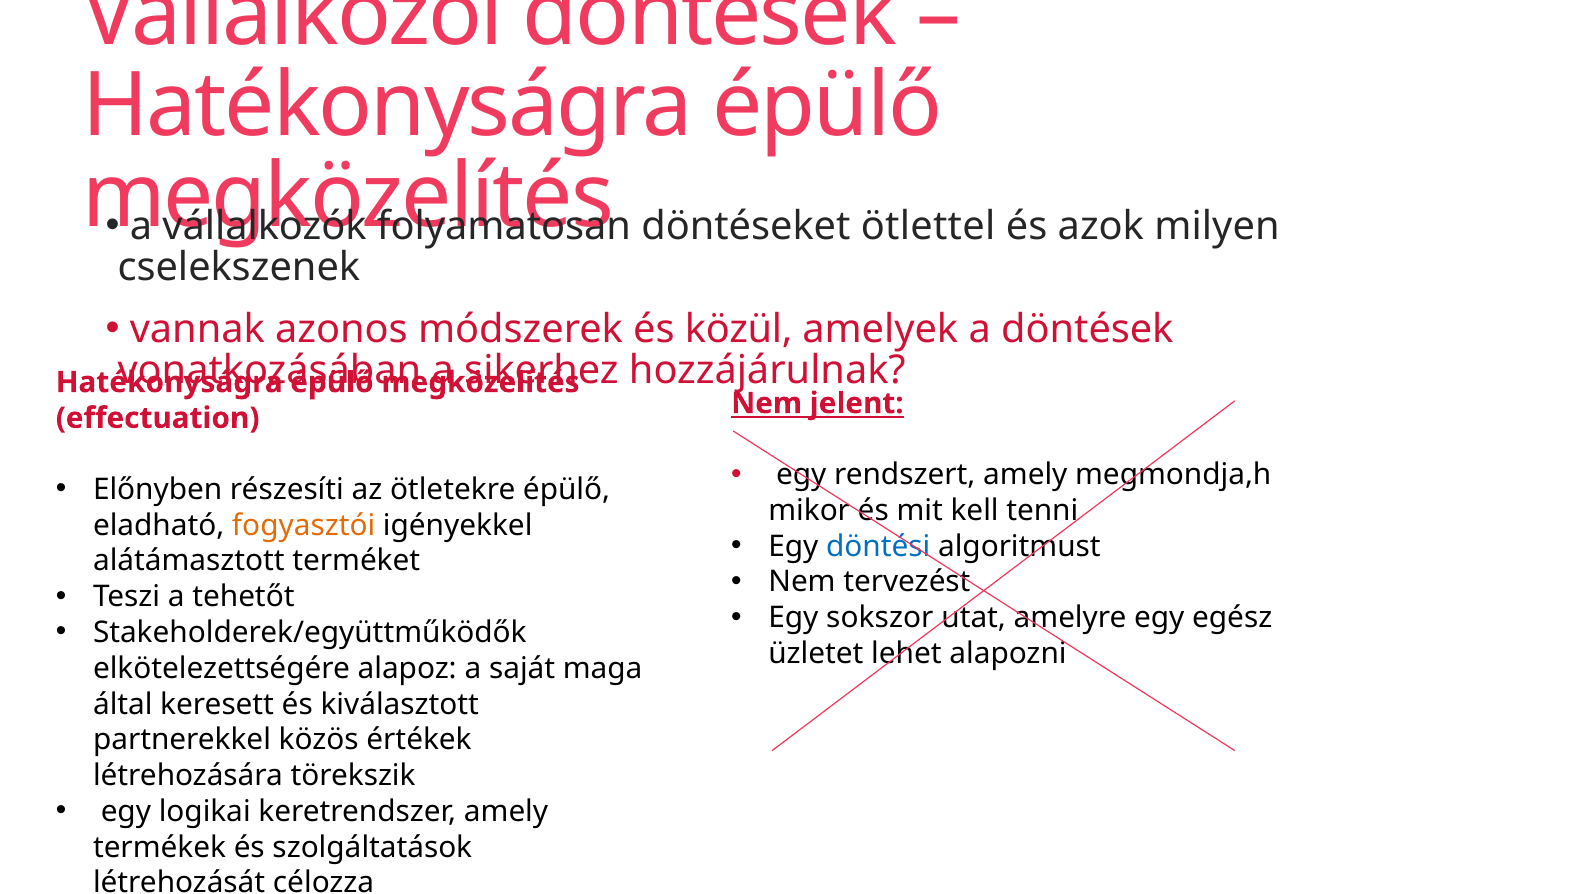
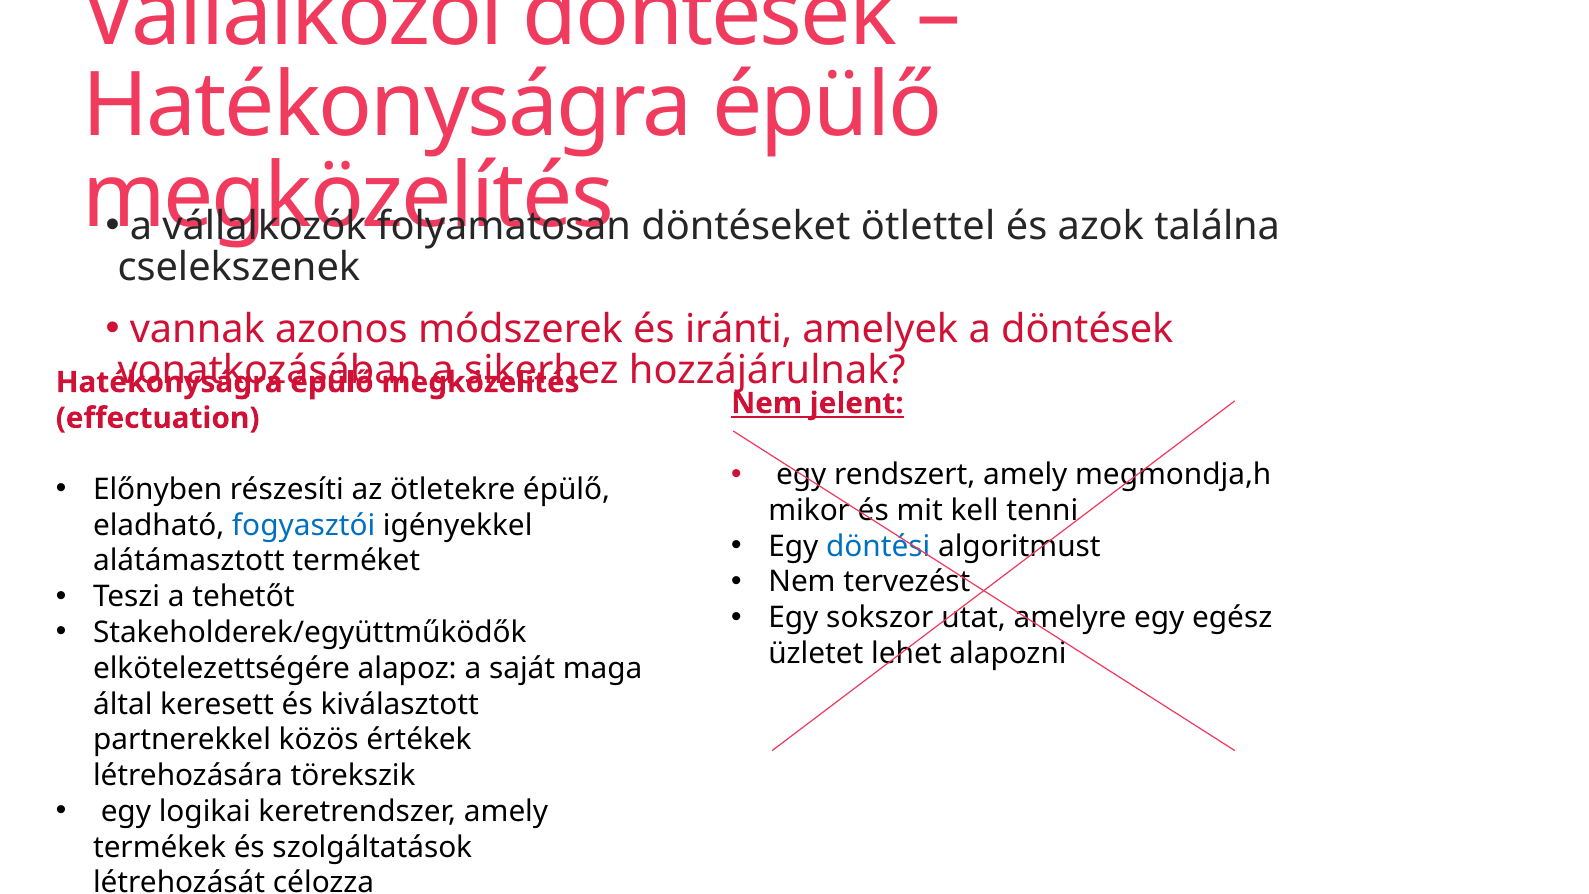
milyen: milyen -> találna
közül: közül -> iránti
fogyasztói colour: orange -> blue
